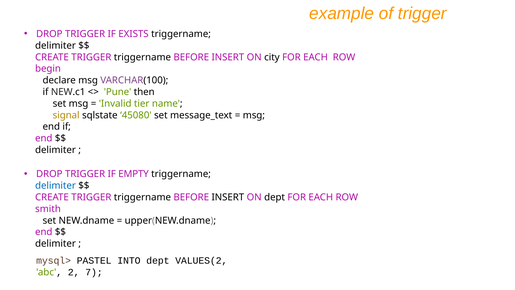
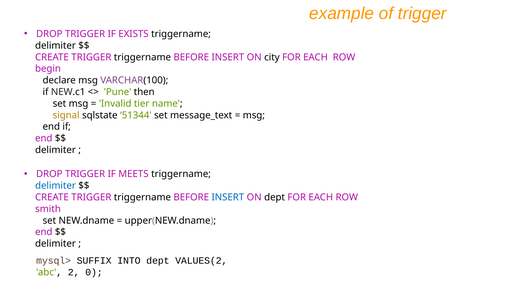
45080: 45080 -> 51344
EMPTY: EMPTY -> MEETS
INSERT at (228, 197) colour: black -> blue
PASTEL: PASTEL -> SUFFIX
7: 7 -> 0
